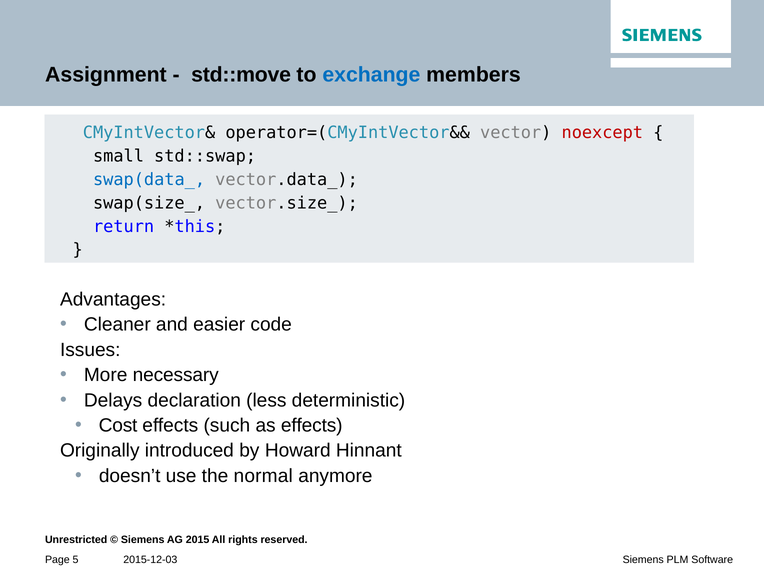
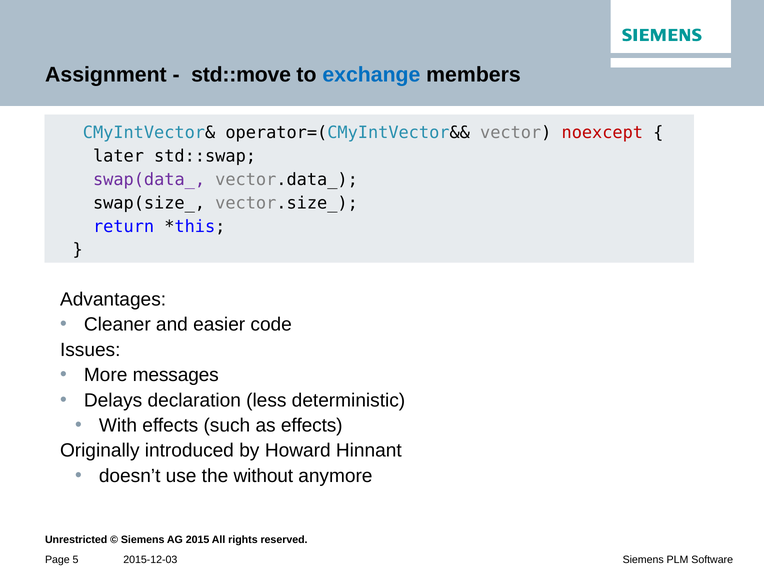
small: small -> later
swap(data_ colour: blue -> purple
necessary: necessary -> messages
Cost: Cost -> With
normal: normal -> without
